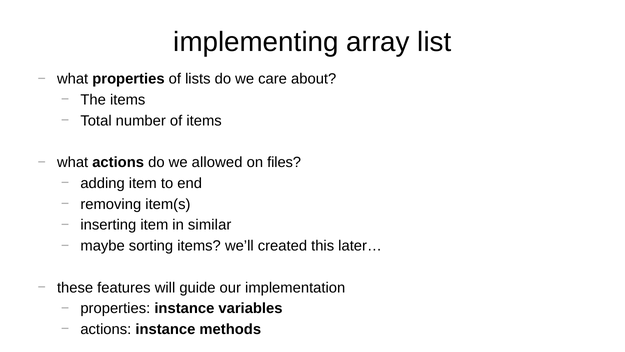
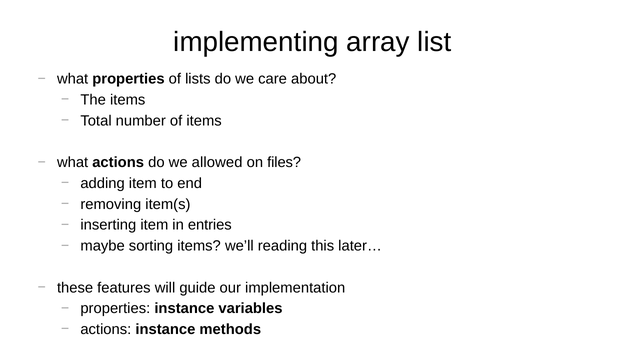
similar: similar -> entries
created: created -> reading
